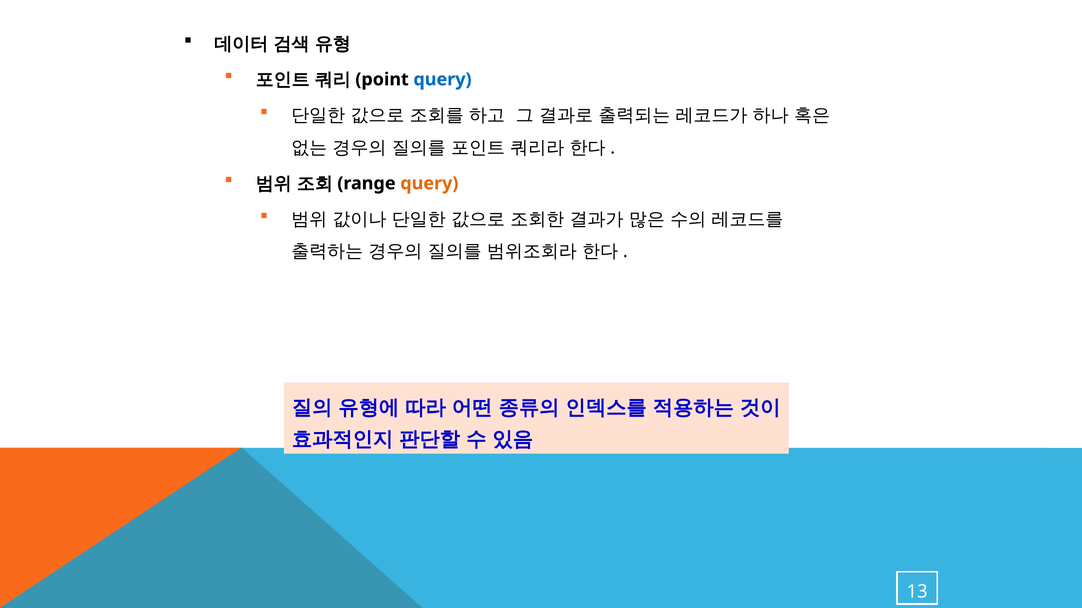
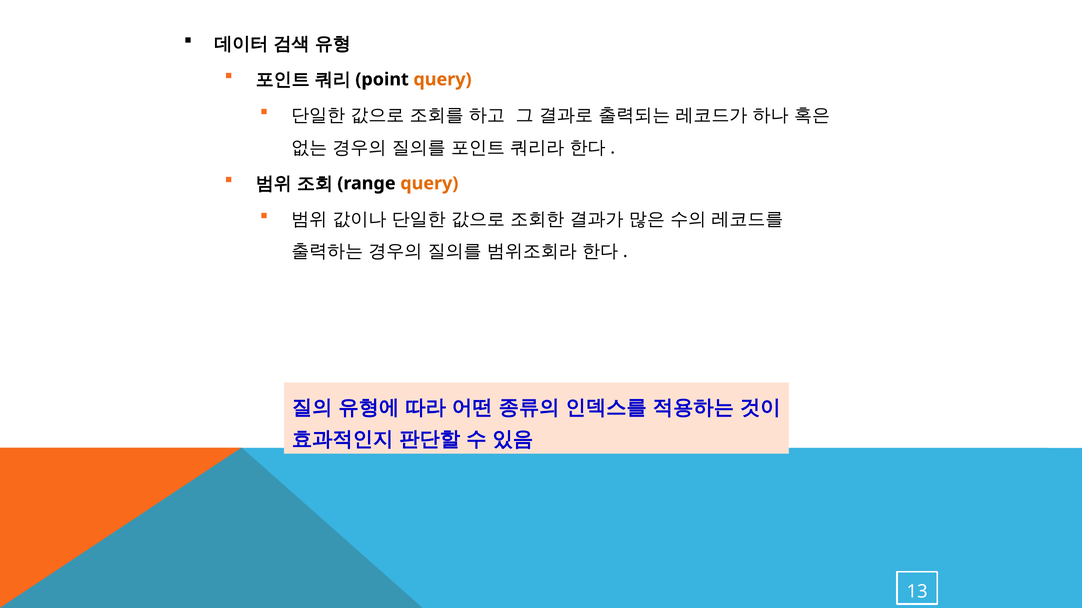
query at (443, 79) colour: blue -> orange
